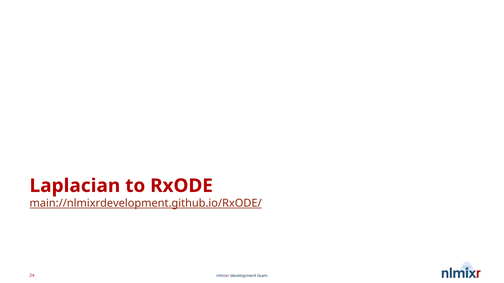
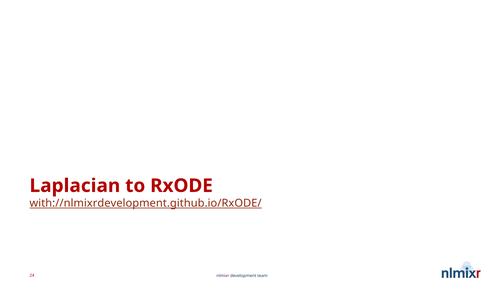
main://nlmixrdevelopment.github.io/RxODE/: main://nlmixrdevelopment.github.io/RxODE/ -> with://nlmixrdevelopment.github.io/RxODE/
